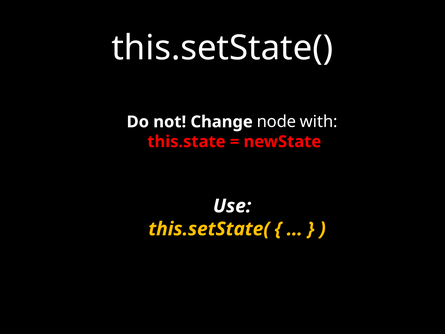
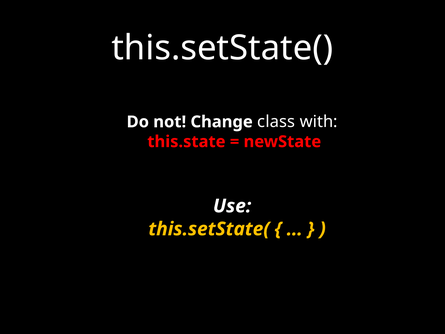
node: node -> class
